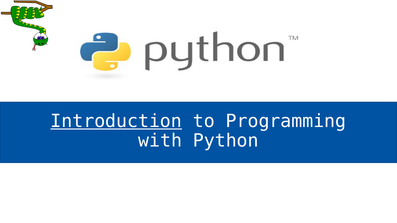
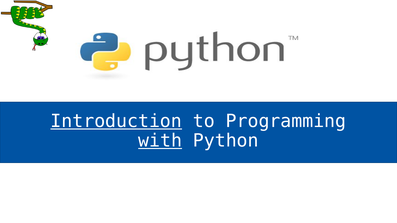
with underline: none -> present
